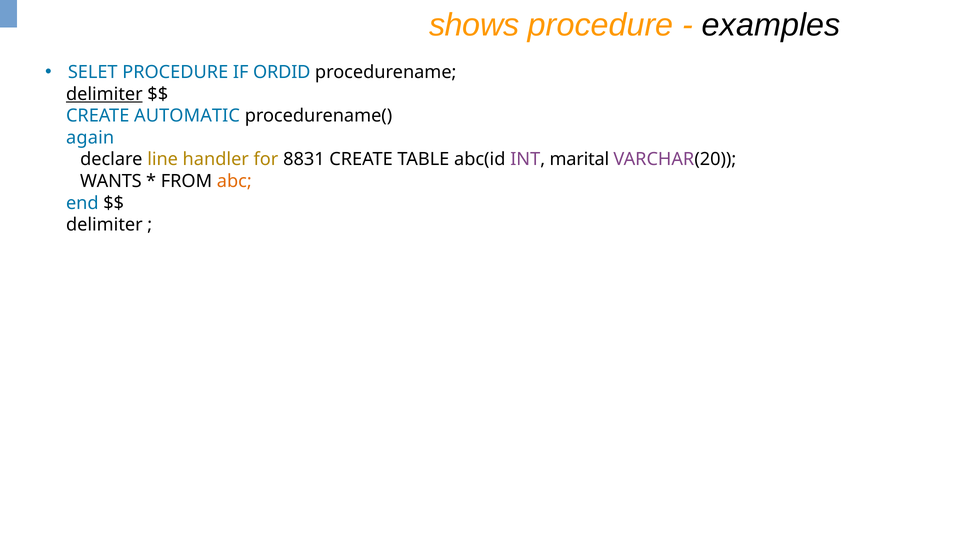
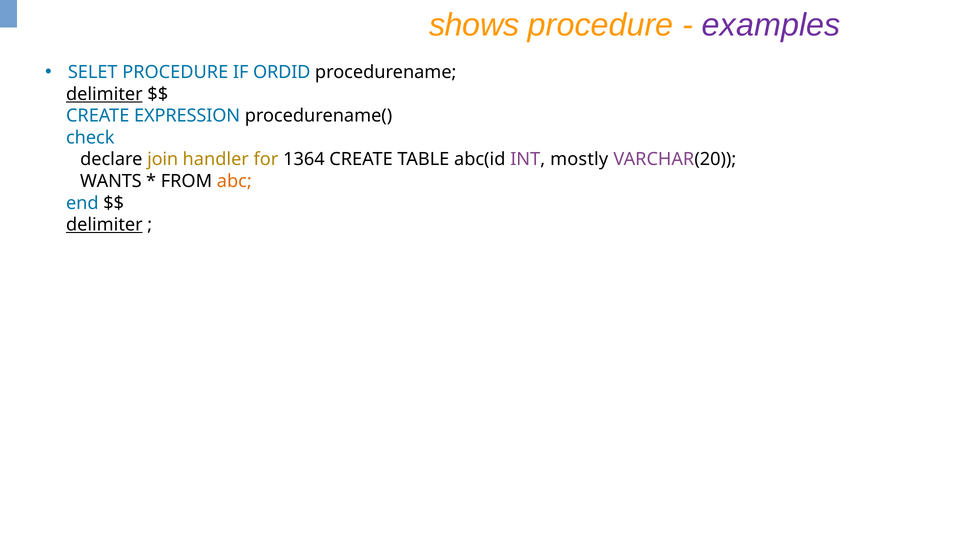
examples colour: black -> purple
AUTOMATIC: AUTOMATIC -> EXPRESSION
again: again -> check
line: line -> join
8831: 8831 -> 1364
marital: marital -> mostly
delimiter at (104, 225) underline: none -> present
